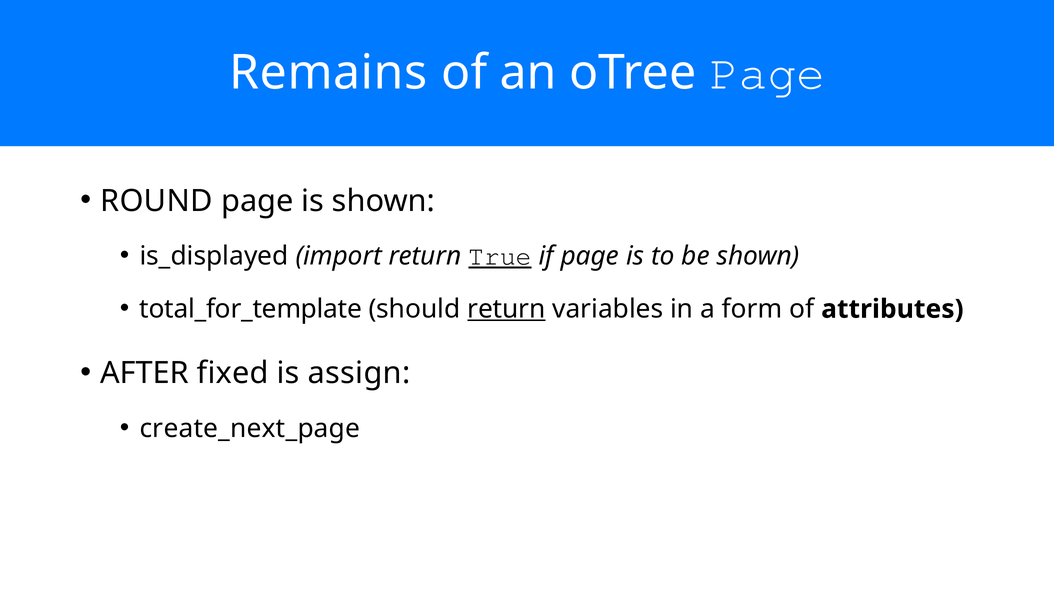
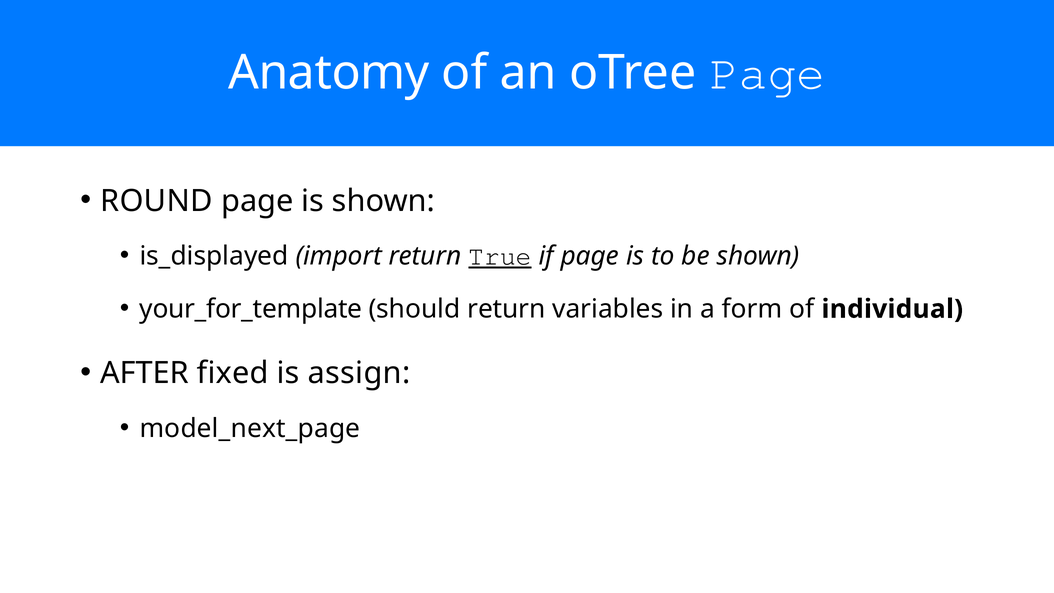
Remains: Remains -> Anatomy
total_for_template: total_for_template -> your_for_template
return at (506, 309) underline: present -> none
attributes: attributes -> individual
create_next_page: create_next_page -> model_next_page
